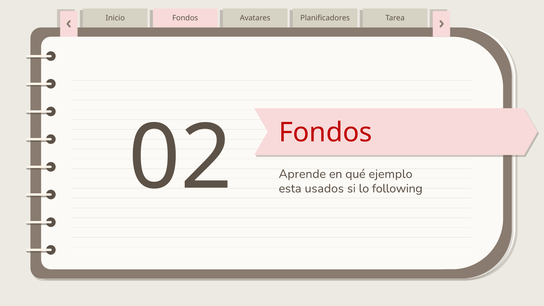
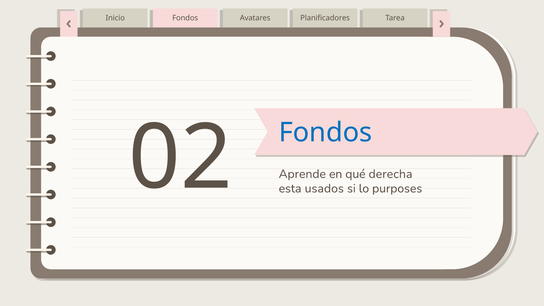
Fondos at (325, 133) colour: red -> blue
ejemplo: ejemplo -> derecha
following: following -> purposes
